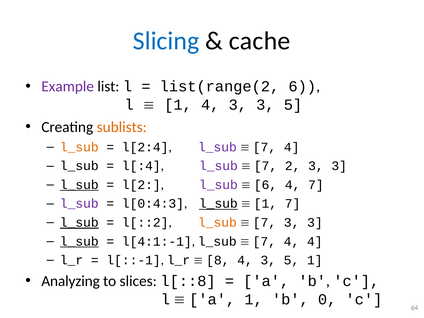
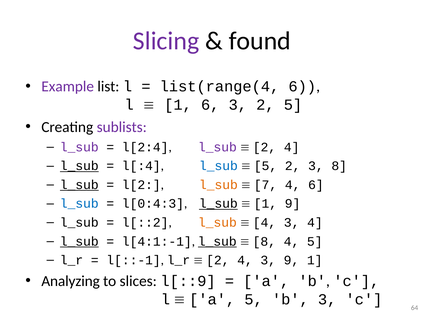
Slicing colour: blue -> purple
cache: cache -> found
list(range(2: list(range(2 -> list(range(4
1 4: 4 -> 6
3 at (265, 105): 3 -> 2
sublists colour: orange -> purple
l_sub at (79, 147) colour: orange -> purple
7 at (265, 147): 7 -> 2
l_sub at (79, 166) underline: none -> present
l_sub at (218, 166) colour: purple -> blue
7 at (266, 166): 7 -> 5
2 3 3: 3 -> 8
l_sub at (218, 185) colour: purple -> orange
6 at (266, 185): 6 -> 7
4 7: 7 -> 6
l_sub at (79, 204) colour: purple -> blue
1 7: 7 -> 9
l_sub at (79, 223) underline: present -> none
7 at (265, 223): 7 -> 4
3 at (315, 223): 3 -> 4
l_sub at (217, 241) underline: none -> present
7 at (264, 241): 7 -> 8
4 4: 4 -> 5
8 at (218, 260): 8 -> 2
4 3 5: 5 -> 9
l[::8: l[::8 -> l[::9
a 1: 1 -> 5
b 0: 0 -> 3
